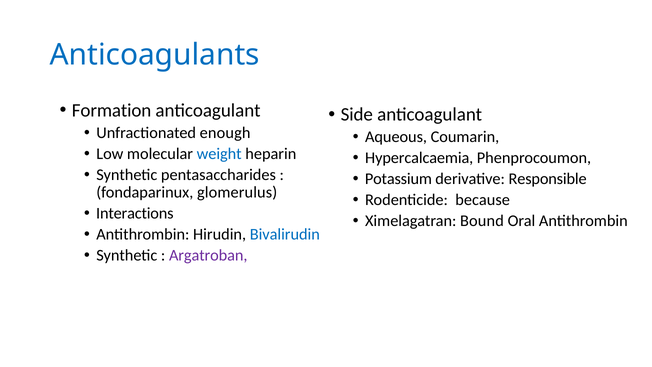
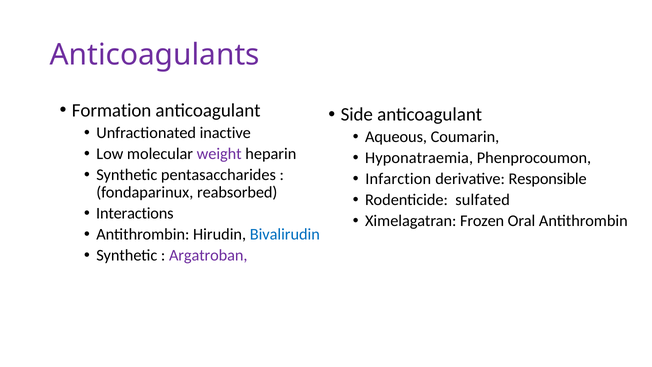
Anticoagulants colour: blue -> purple
enough: enough -> inactive
weight colour: blue -> purple
Hypercalcaemia: Hypercalcaemia -> Hyponatraemia
Potassium: Potassium -> Infarction
glomerulus: glomerulus -> reabsorbed
because: because -> sulfated
Bound: Bound -> Frozen
